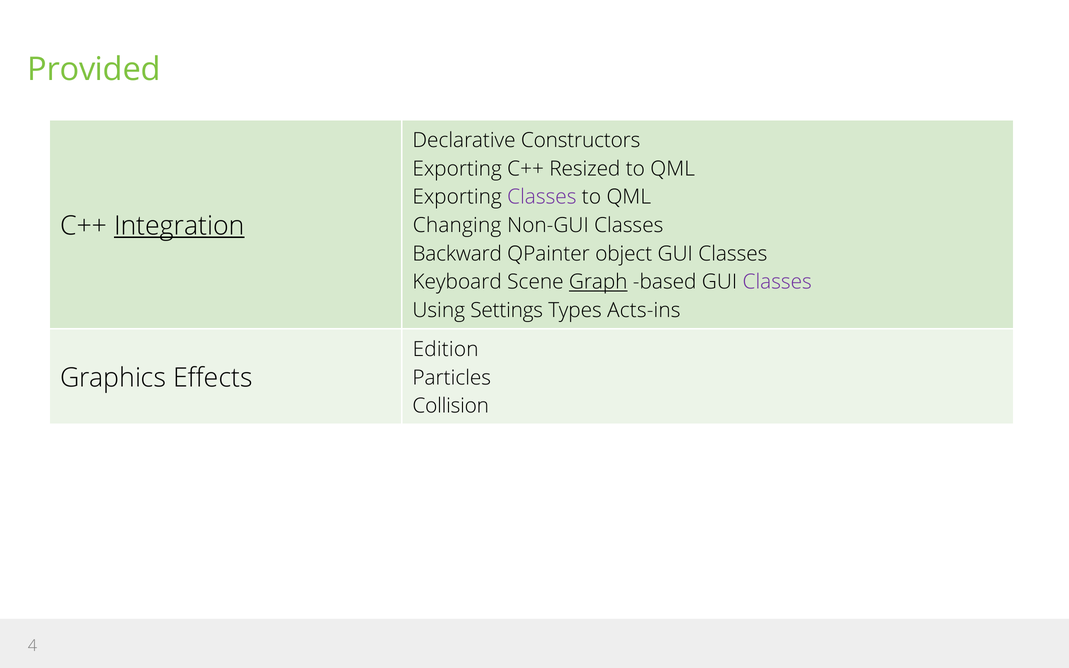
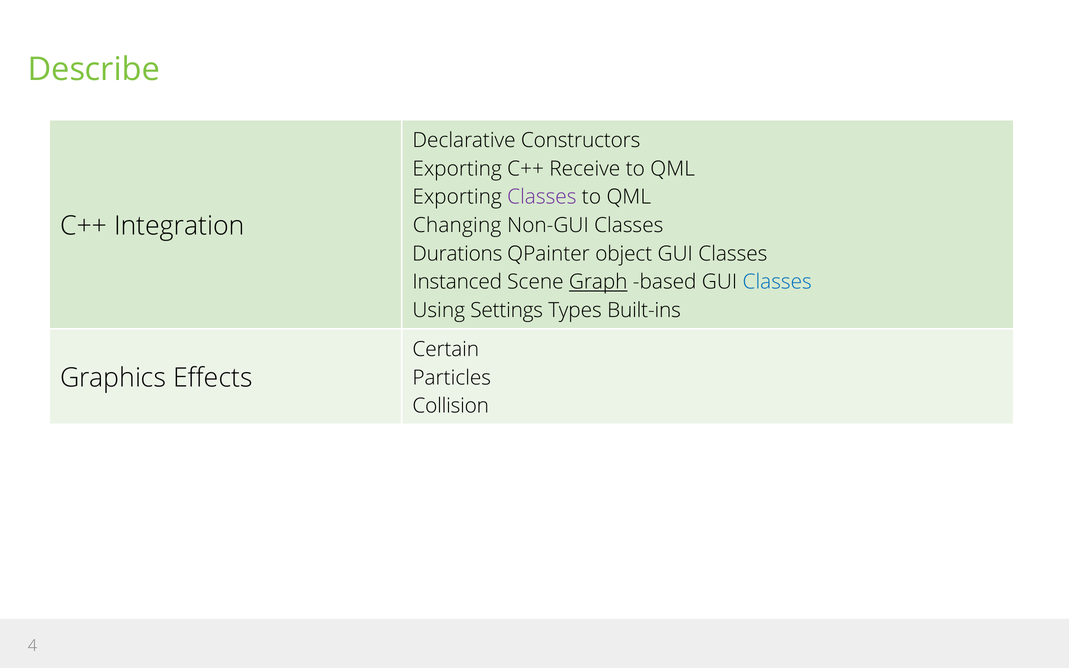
Provided: Provided -> Describe
Resized: Resized -> Receive
Integration underline: present -> none
Backward: Backward -> Durations
Keyboard: Keyboard -> Instanced
Classes at (777, 282) colour: purple -> blue
Acts-ins: Acts-ins -> Built-ins
Edition: Edition -> Certain
